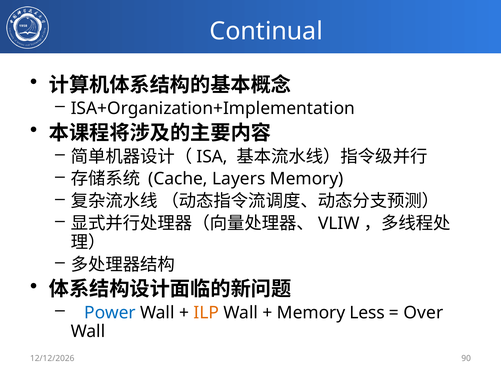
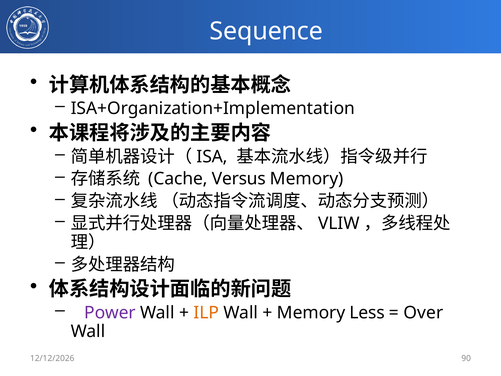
Continual: Continual -> Sequence
Layers: Layers -> Versus
Power colour: blue -> purple
